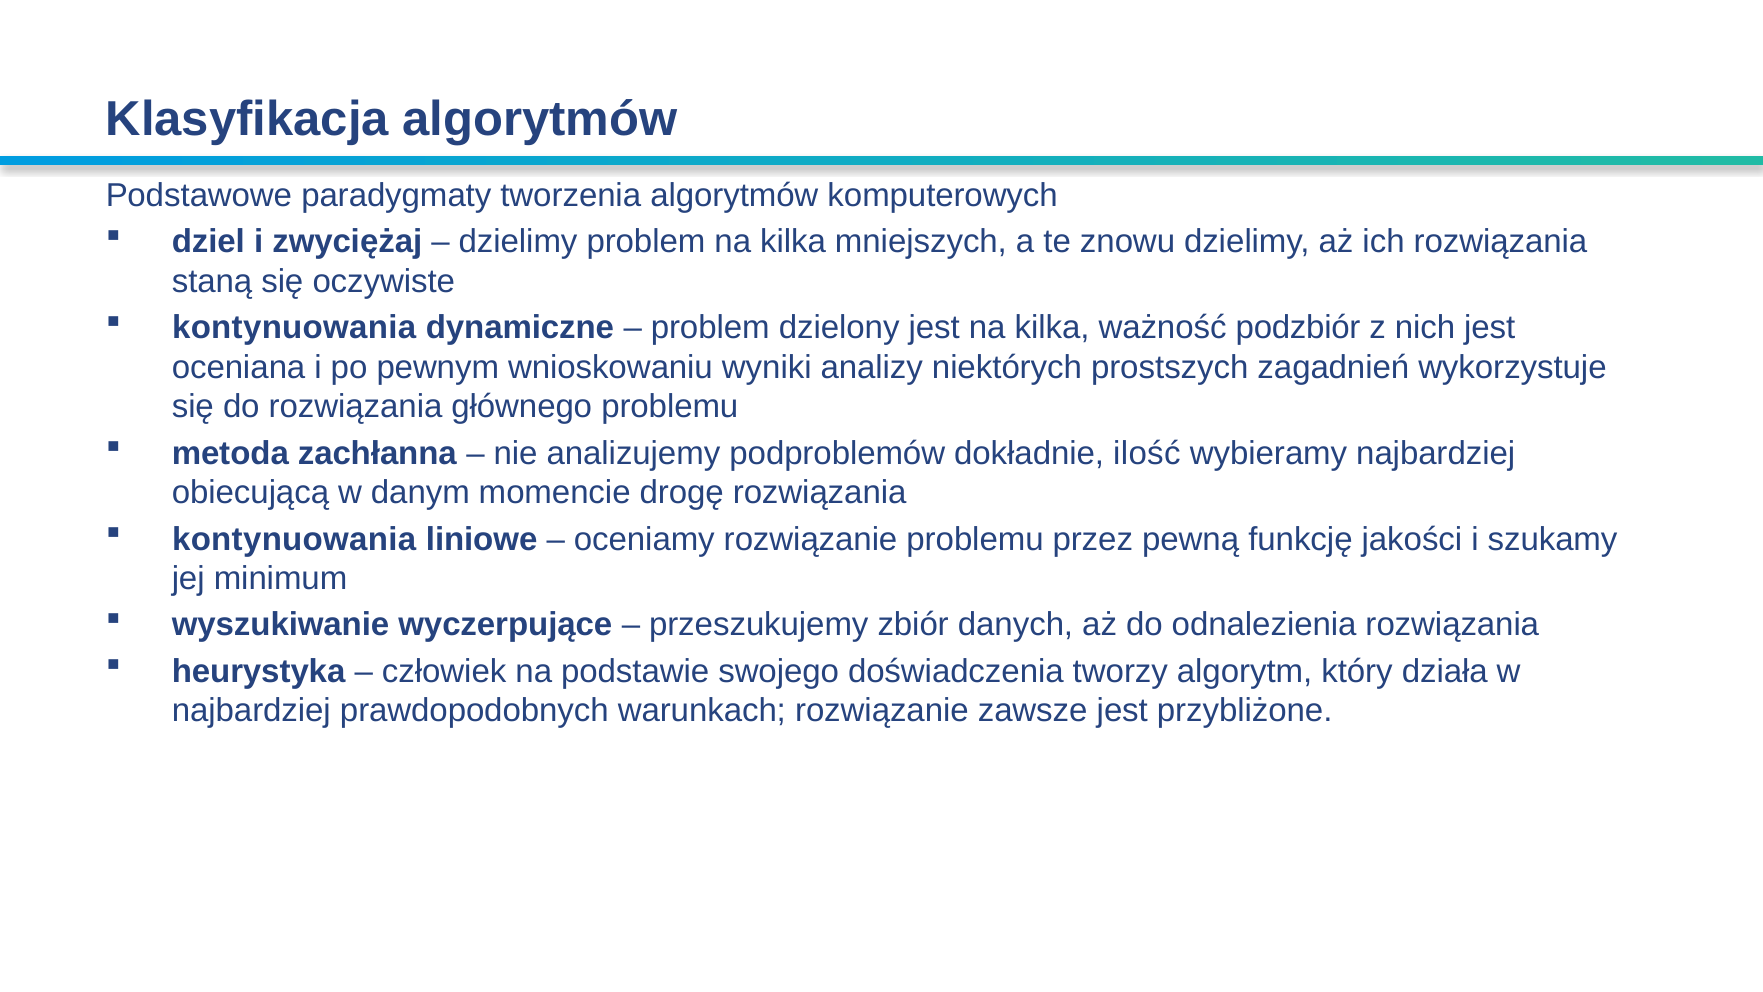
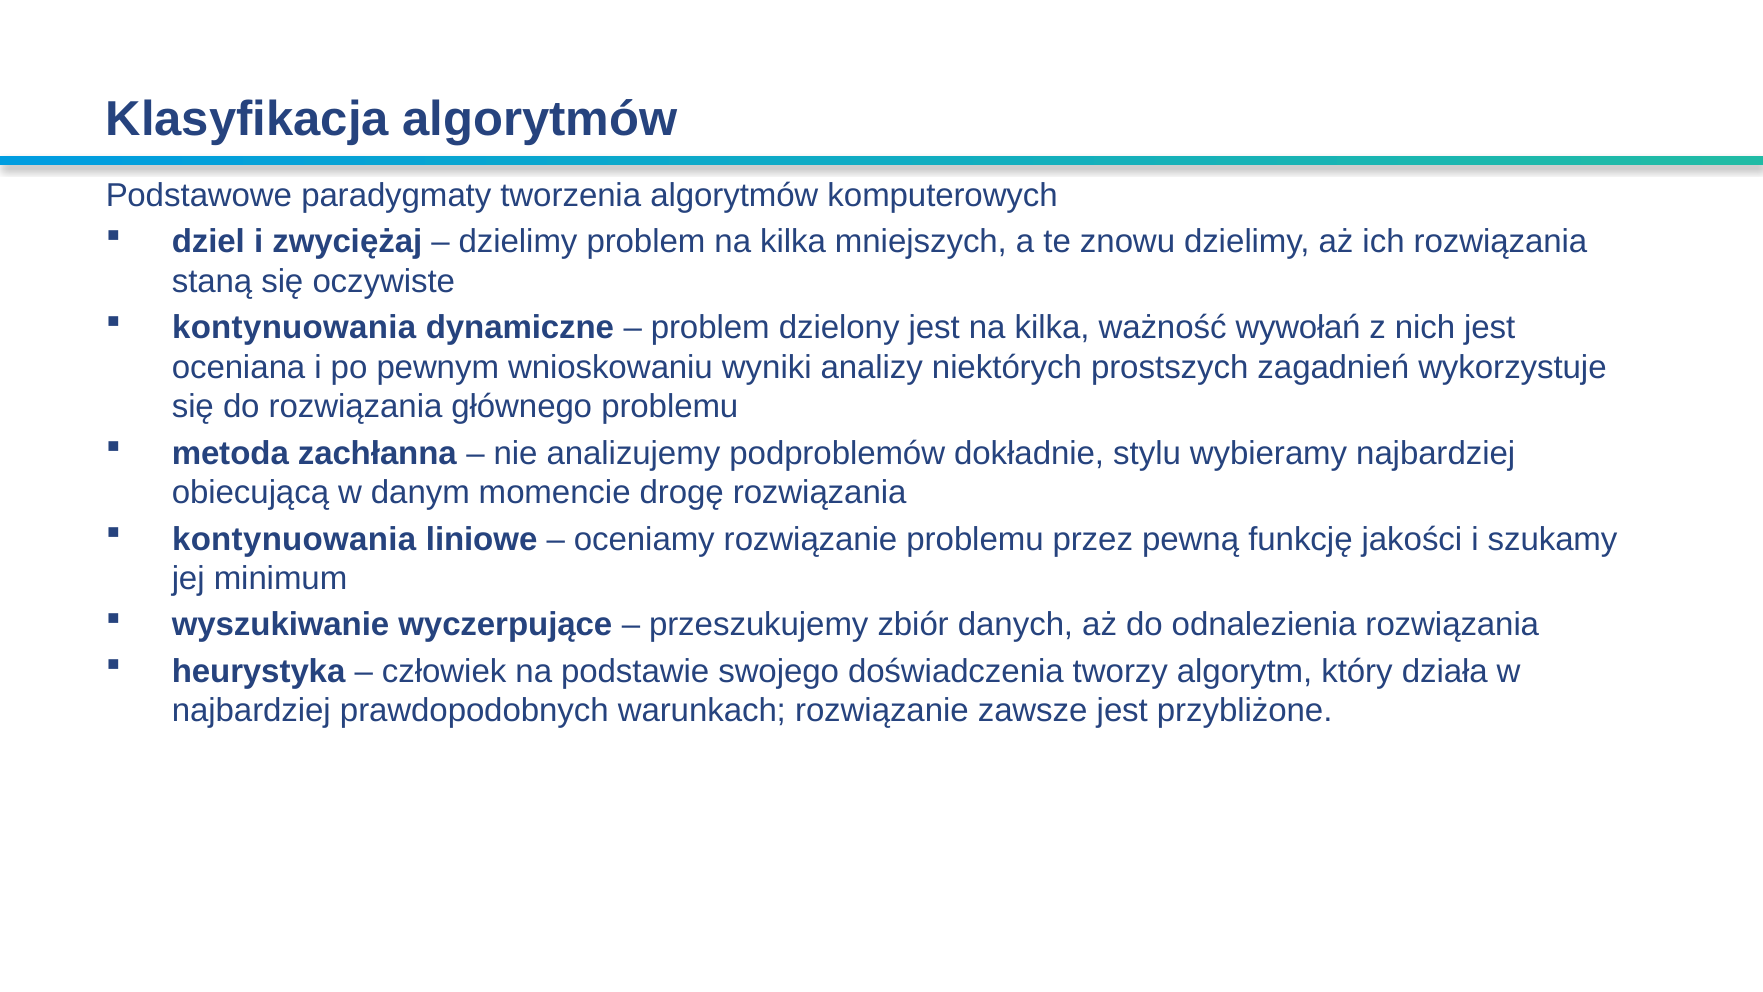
podzbiór: podzbiór -> wywołań
ilość: ilość -> stylu
